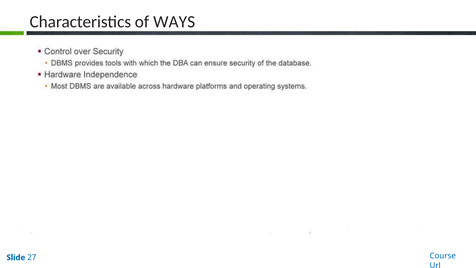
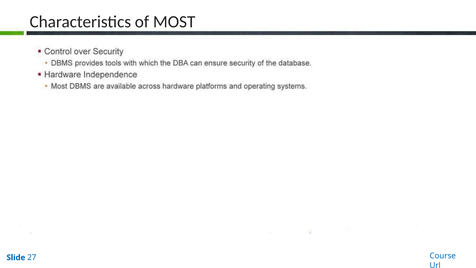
WAYS: WAYS -> MOST
